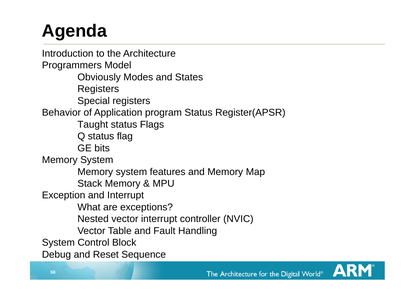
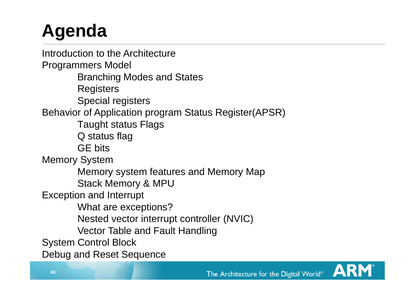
Obviously: Obviously -> Branching
